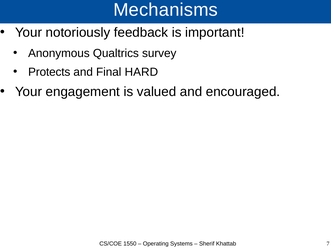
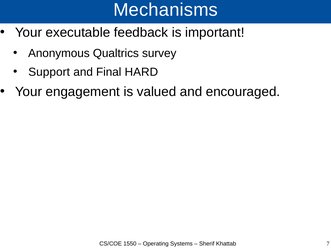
notoriously: notoriously -> executable
Protects: Protects -> Support
